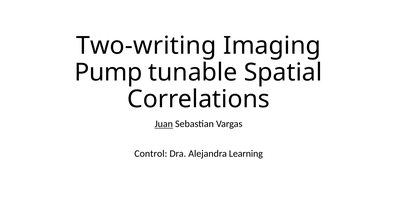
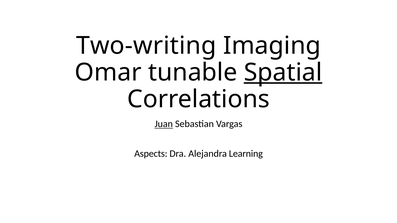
Pump: Pump -> Omar
Spatial underline: none -> present
Control: Control -> Aspects
